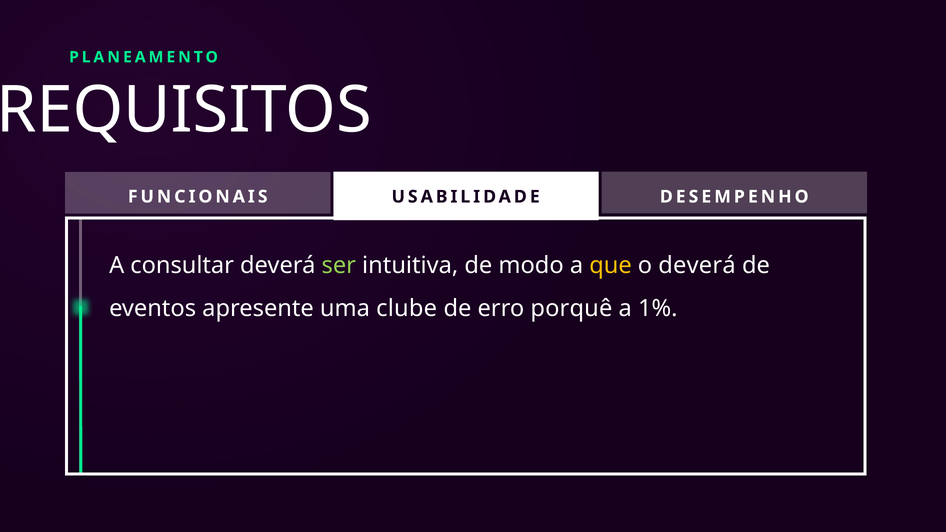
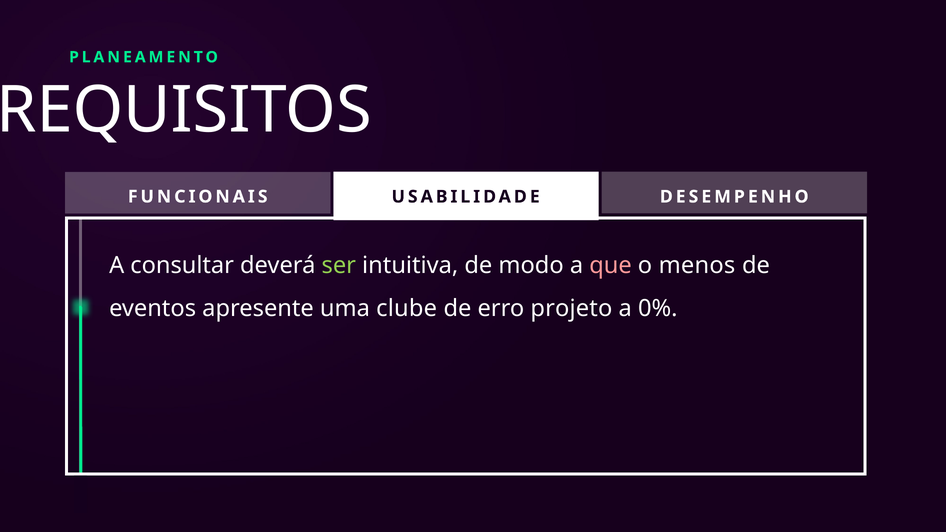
que colour: yellow -> pink
o deverá: deverá -> menos
porquê: porquê -> projeto
1%: 1% -> 0%
